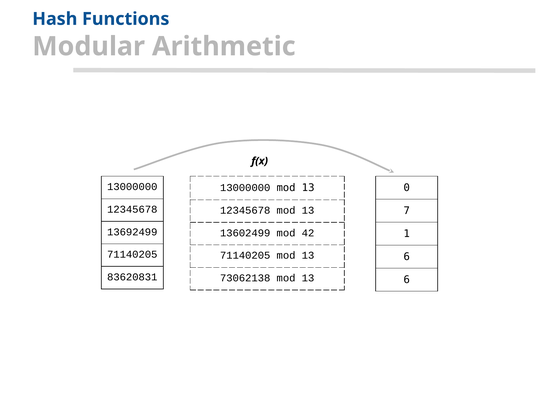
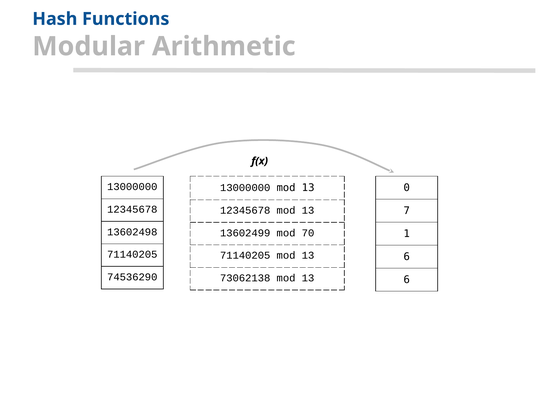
13692499: 13692499 -> 13602498
42: 42 -> 70
83620831: 83620831 -> 74536290
